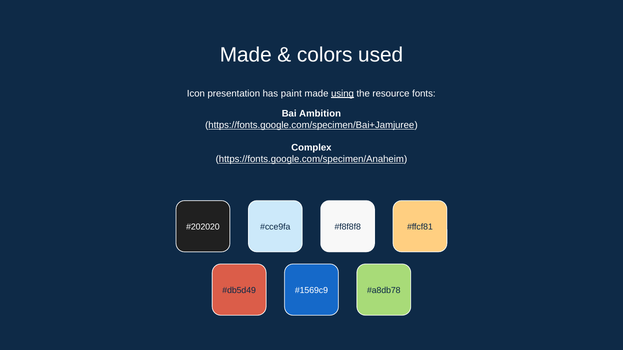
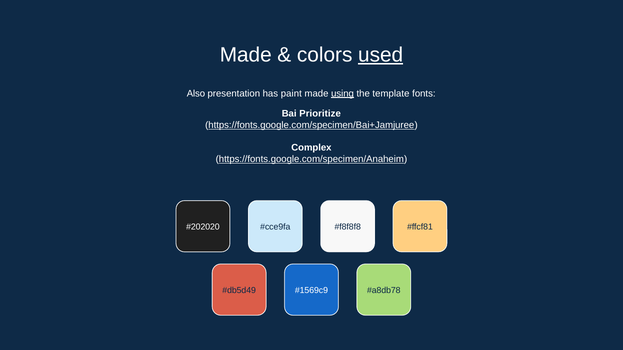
used underline: none -> present
Icon: Icon -> Also
resource: resource -> template
Ambition: Ambition -> Prioritize
